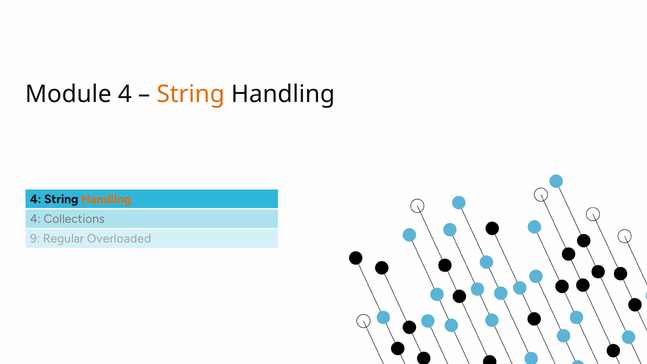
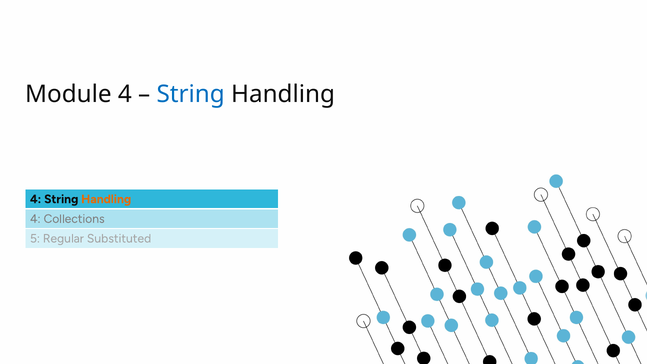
String at (191, 94) colour: orange -> blue
9: 9 -> 5
Overloaded: Overloaded -> Substituted
